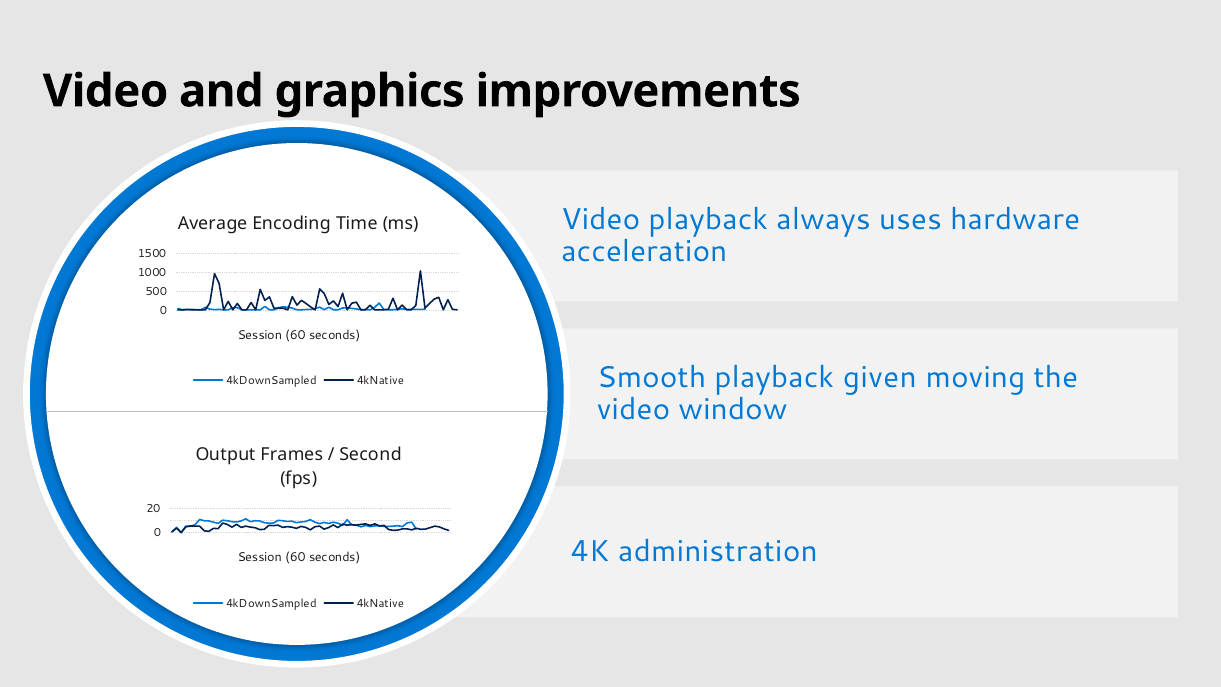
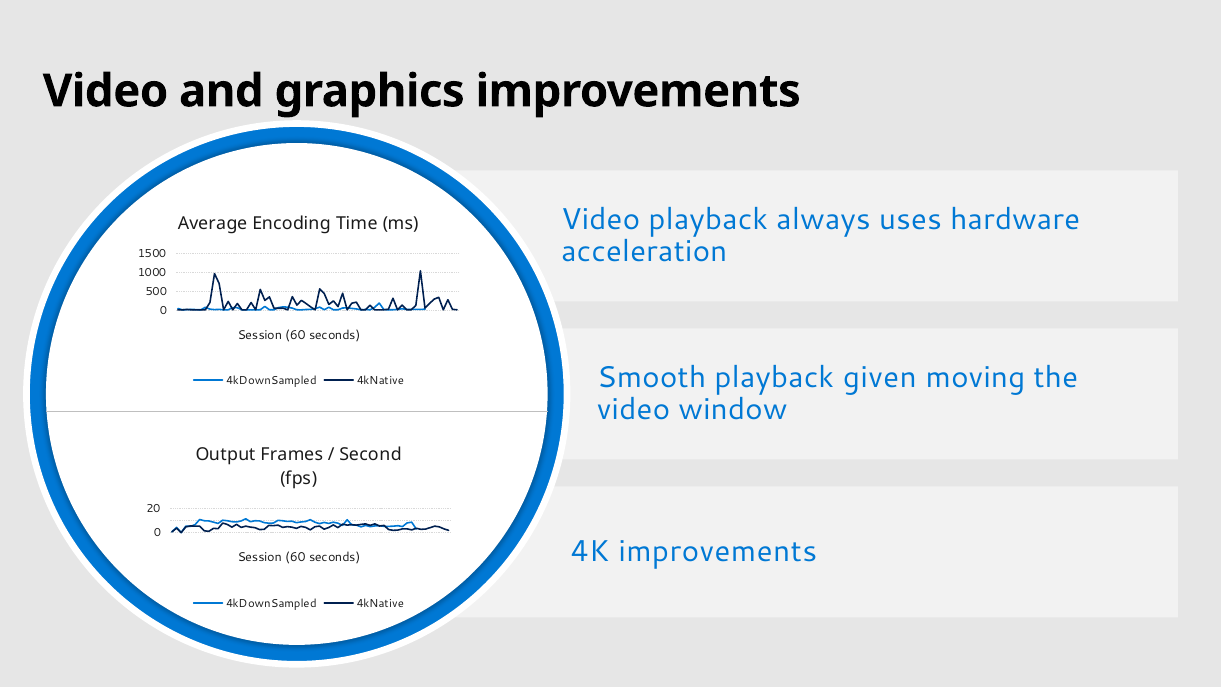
4K administration: administration -> improvements
